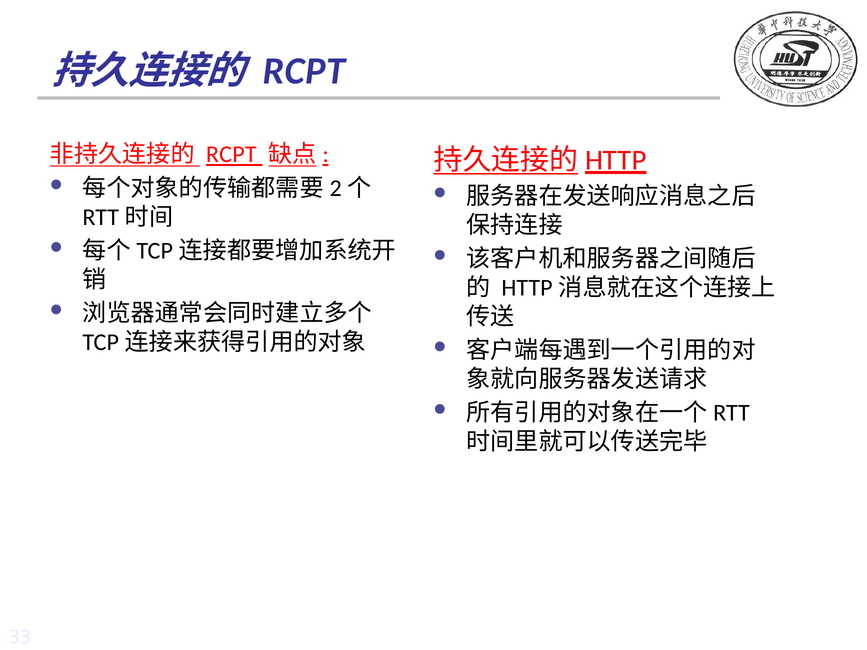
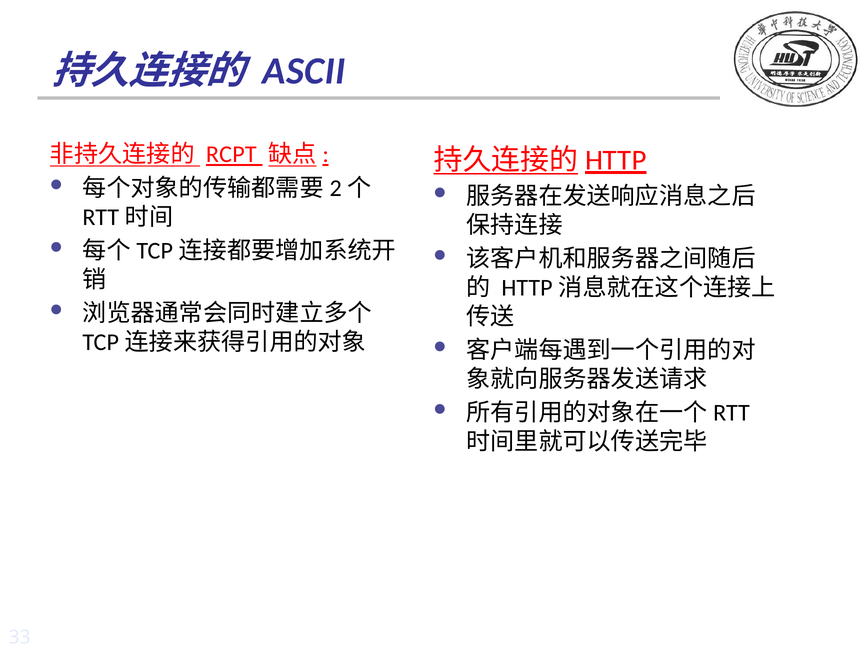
RCPT at (304, 71): RCPT -> ASCII
